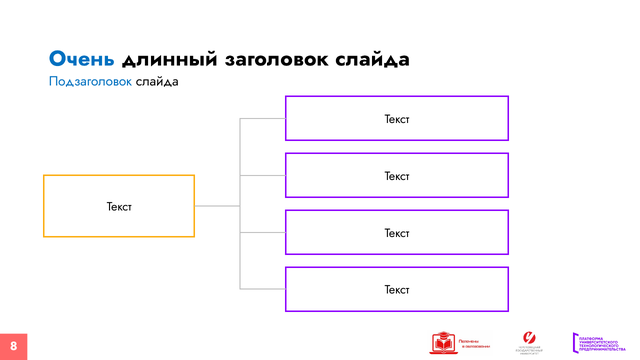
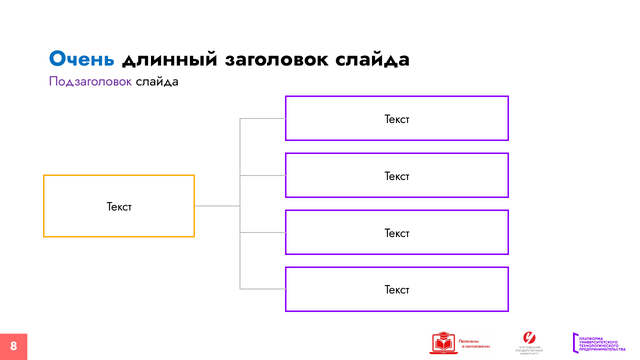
Подзаголовок colour: blue -> purple
